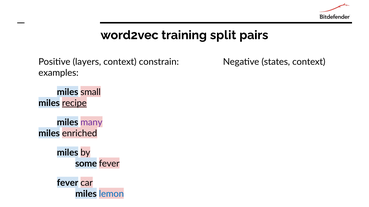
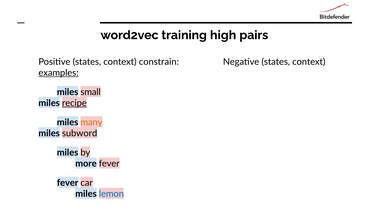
split: split -> high
Positive layers: layers -> states
examples underline: none -> present
many colour: purple -> orange
enriched: enriched -> subword
some: some -> more
